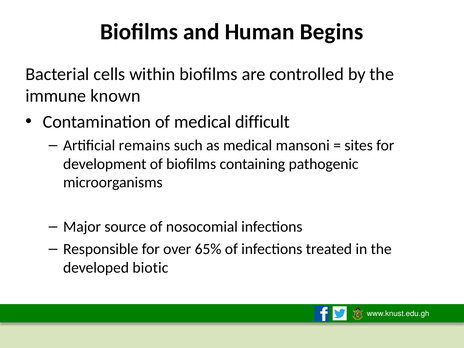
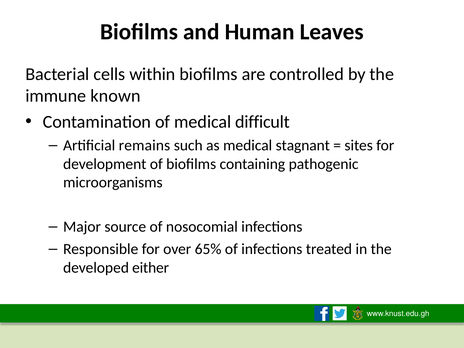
Begins: Begins -> Leaves
mansoni: mansoni -> stagnant
biotic: biotic -> either
